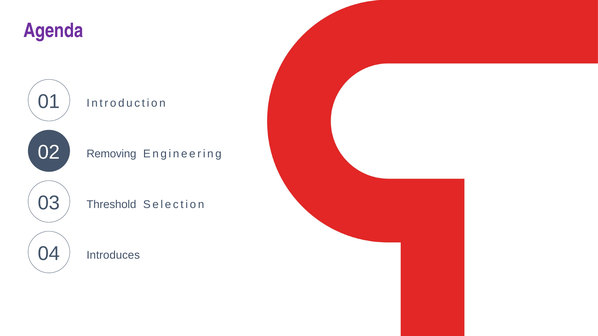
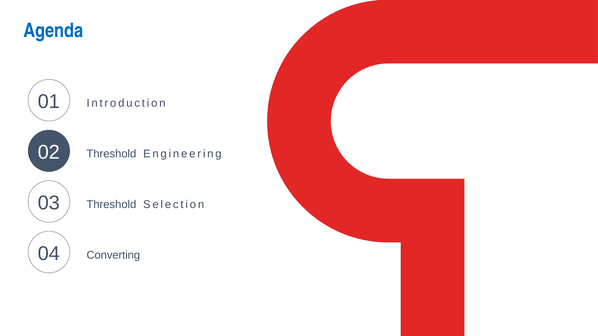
Agenda colour: purple -> blue
Removing at (111, 154): Removing -> Threshold
Introduces: Introduces -> Converting
